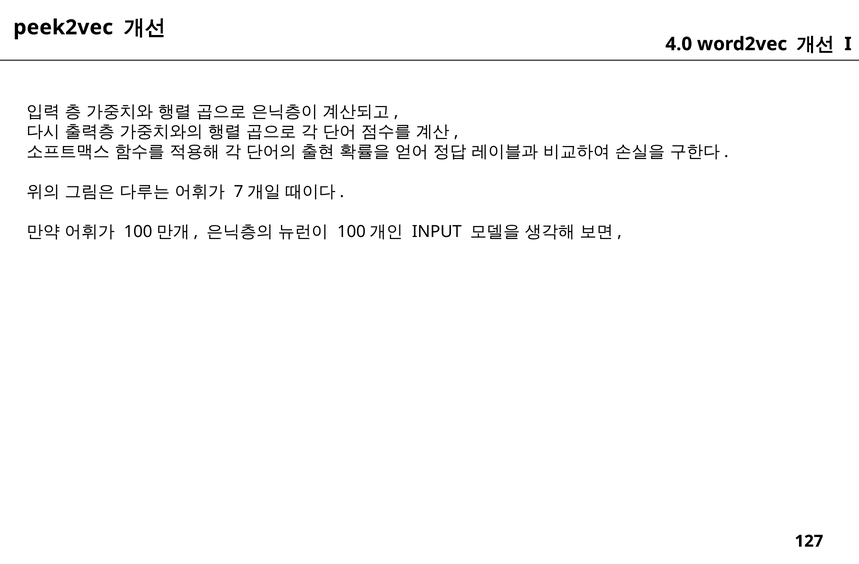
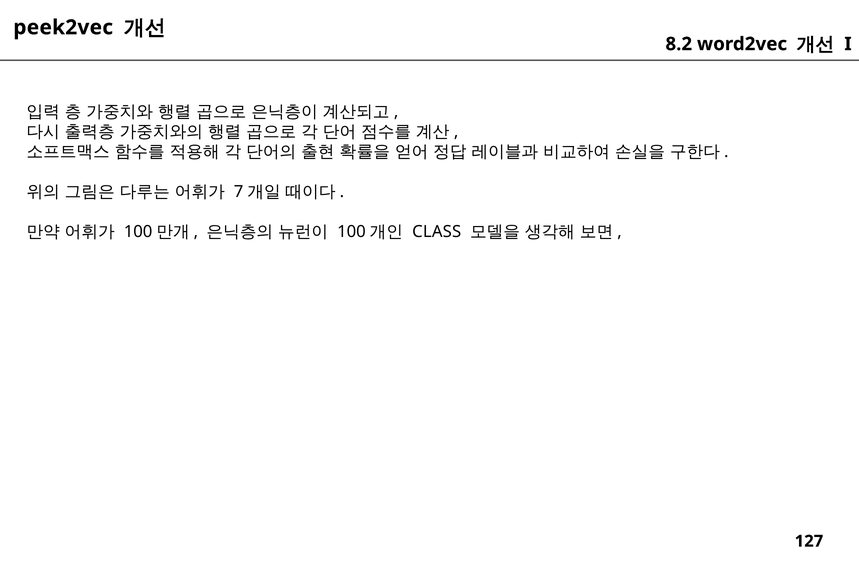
4.0: 4.0 -> 8.2
INPUT: INPUT -> CLASS
